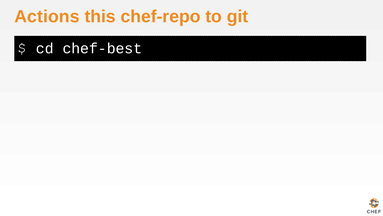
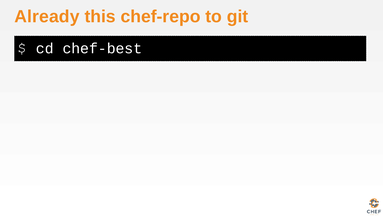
Actions: Actions -> Already
